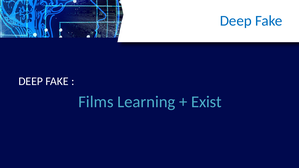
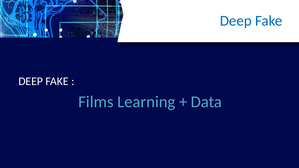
Exist: Exist -> Data
